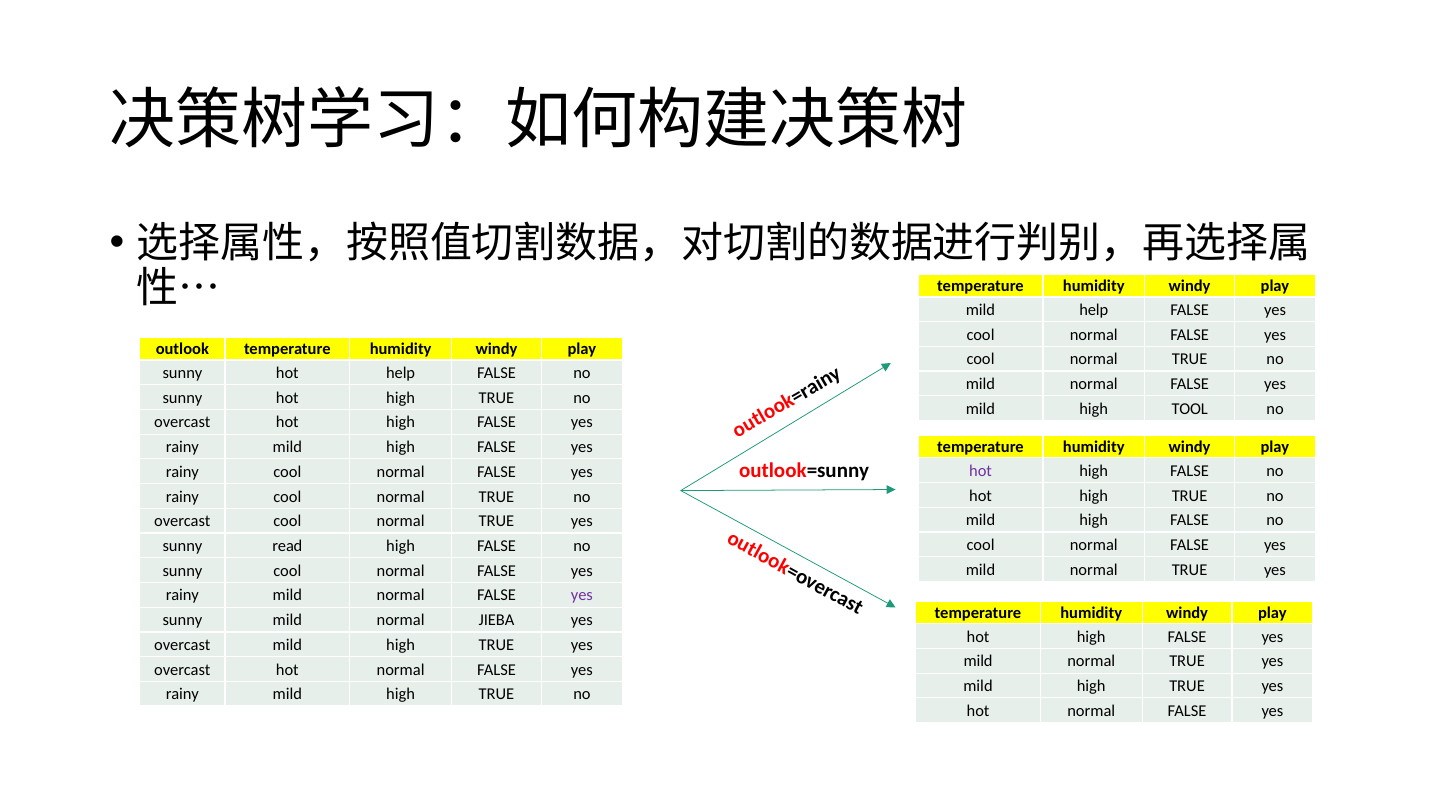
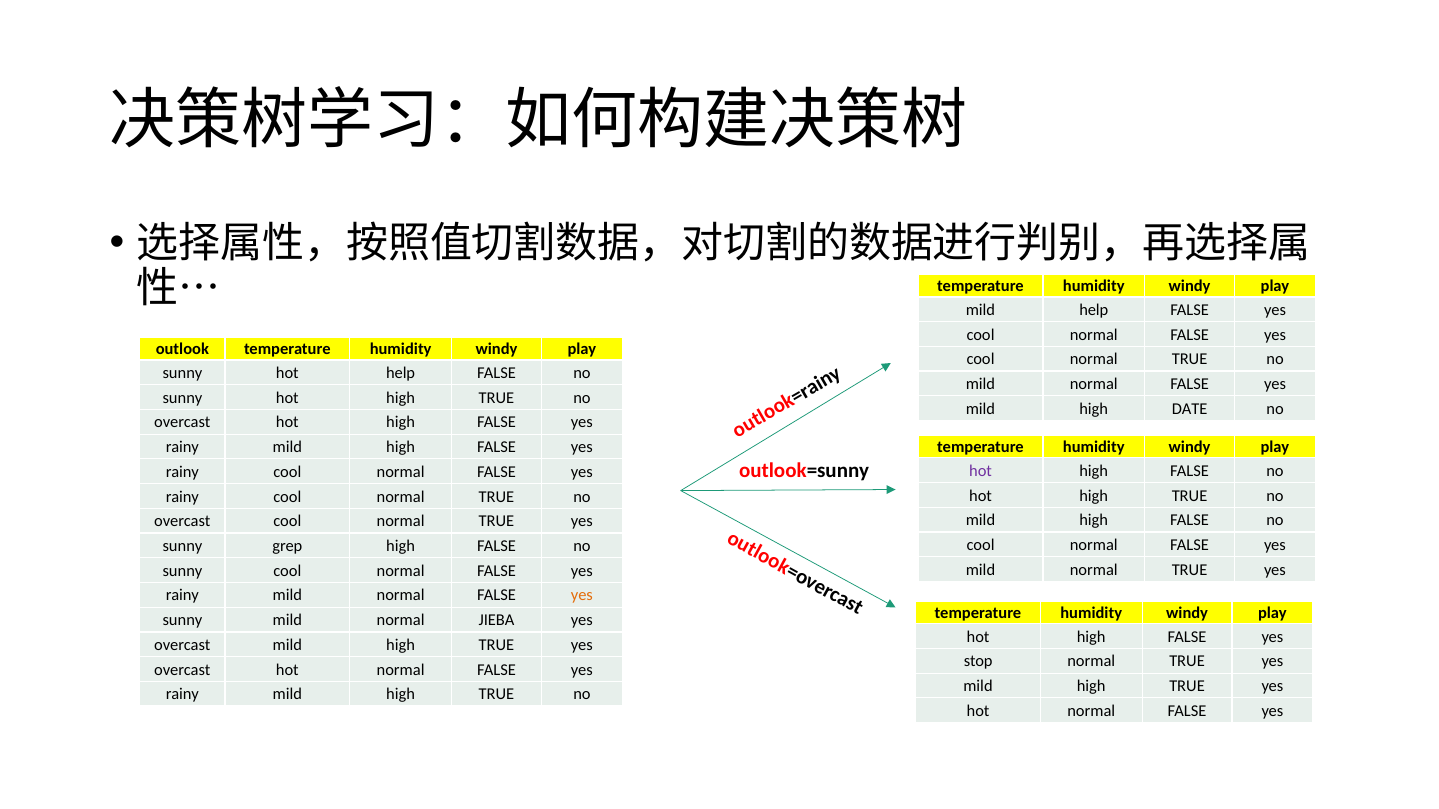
TOOL: TOOL -> DATE
read: read -> grep
yes at (582, 596) colour: purple -> orange
mild at (978, 662): mild -> stop
